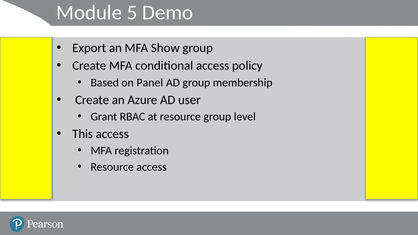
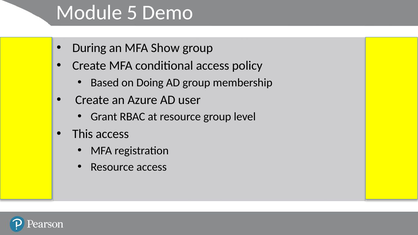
Export: Export -> During
Panel: Panel -> Doing
